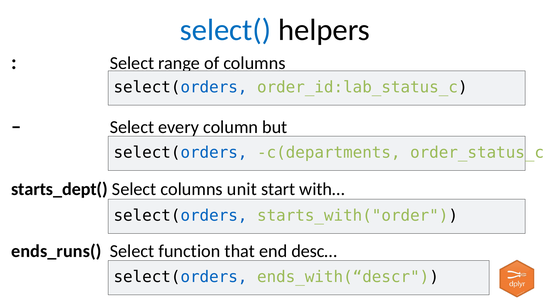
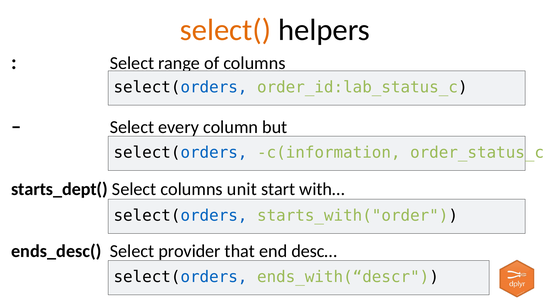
select( colour: blue -> orange
c(departments: c(departments -> c(information
ends_runs(: ends_runs( -> ends_desc(
function: function -> provider
